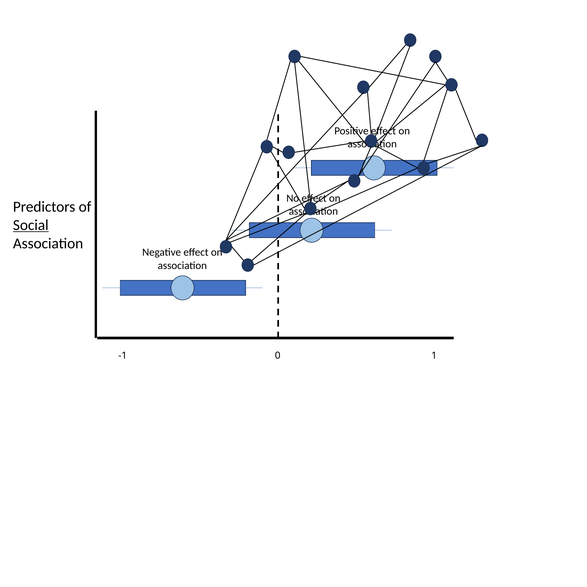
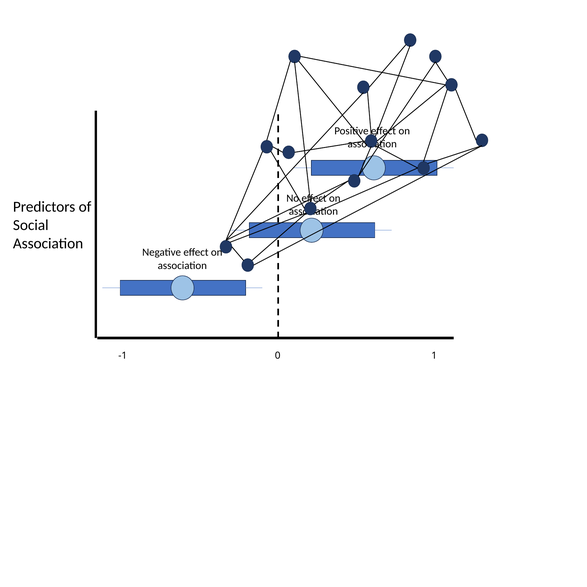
Social underline: present -> none
